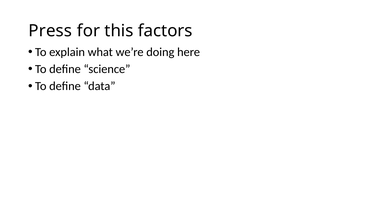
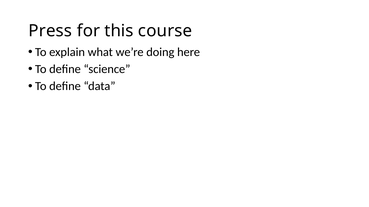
factors: factors -> course
